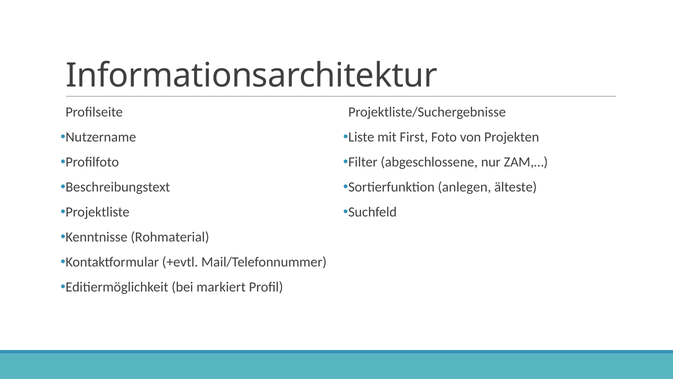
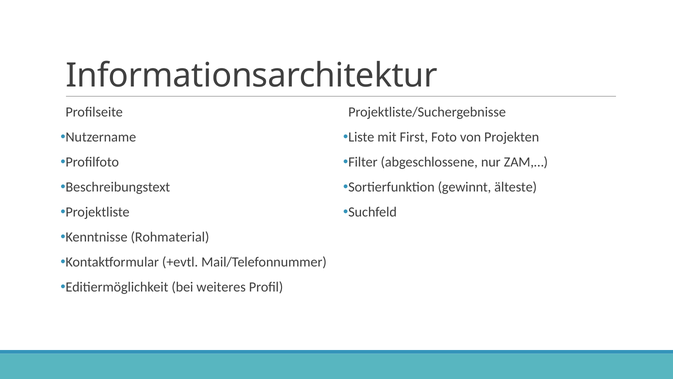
anlegen: anlegen -> gewinnt
markiert: markiert -> weiteres
